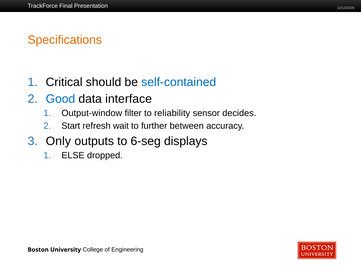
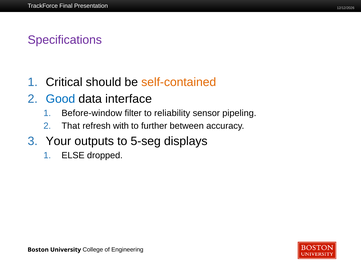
Specifications colour: orange -> purple
self-contained colour: blue -> orange
Output-window: Output-window -> Before-window
decides: decides -> pipeling
Start: Start -> That
wait: wait -> with
Only: Only -> Your
6-seg: 6-seg -> 5-seg
